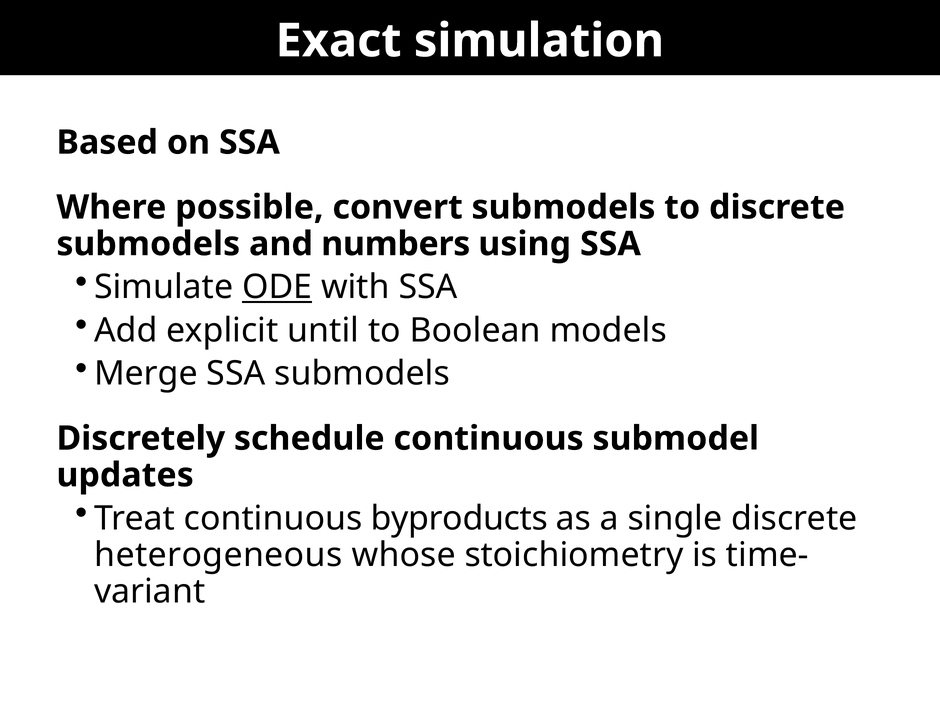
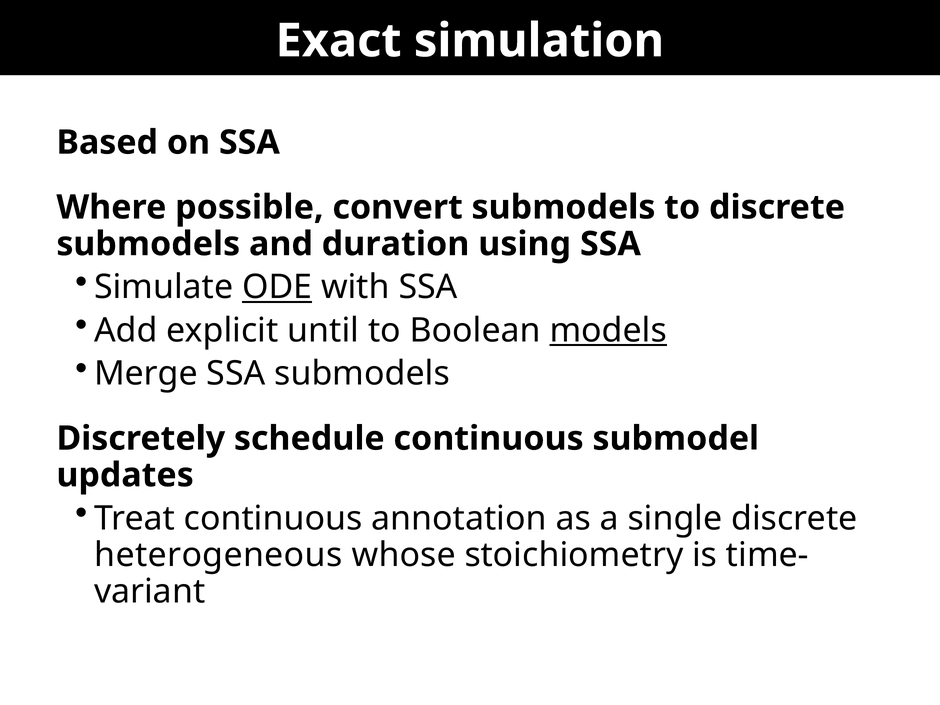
numbers: numbers -> duration
models underline: none -> present
byproducts: byproducts -> annotation
